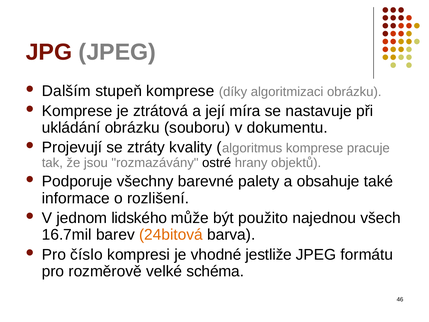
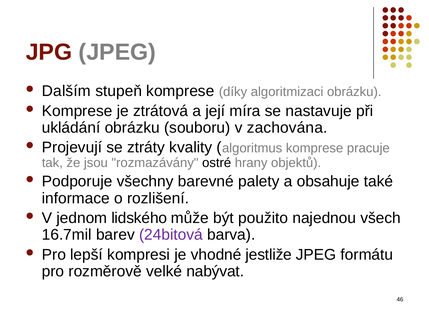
dokumentu: dokumentu -> zachována
24bitová colour: orange -> purple
číslo: číslo -> lepší
schéma: schéma -> nabývat
